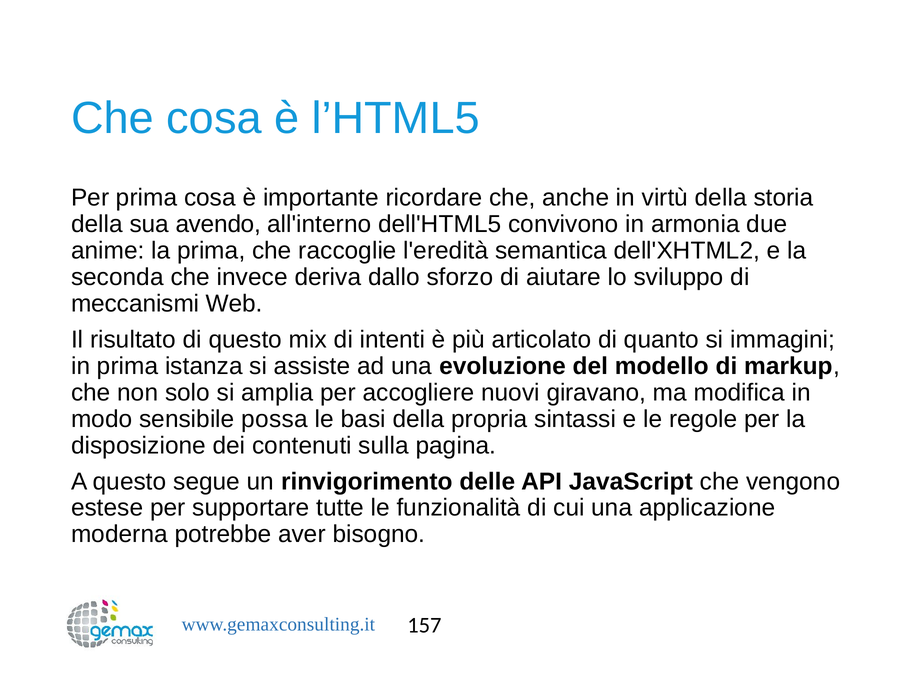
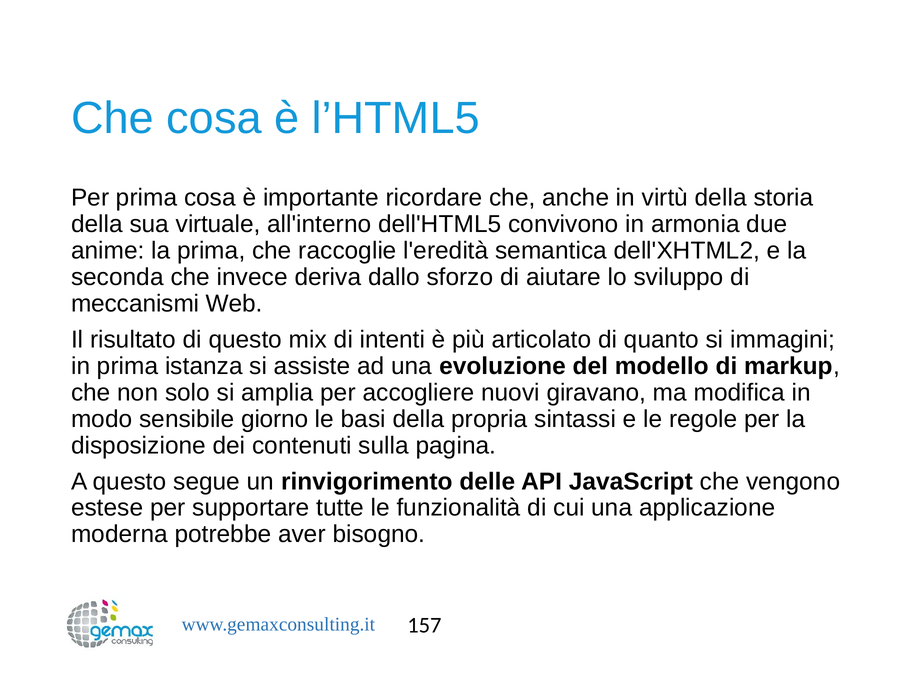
avendo: avendo -> virtuale
possa: possa -> giorno
